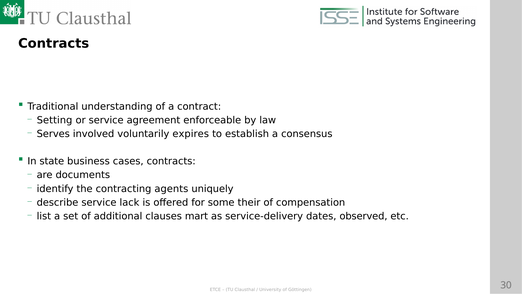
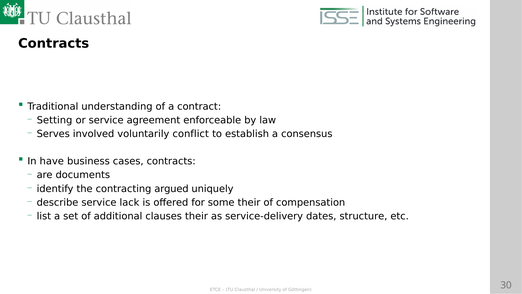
expires: expires -> conflict
state: state -> have
agents: agents -> argued
clauses mart: mart -> their
observed: observed -> structure
